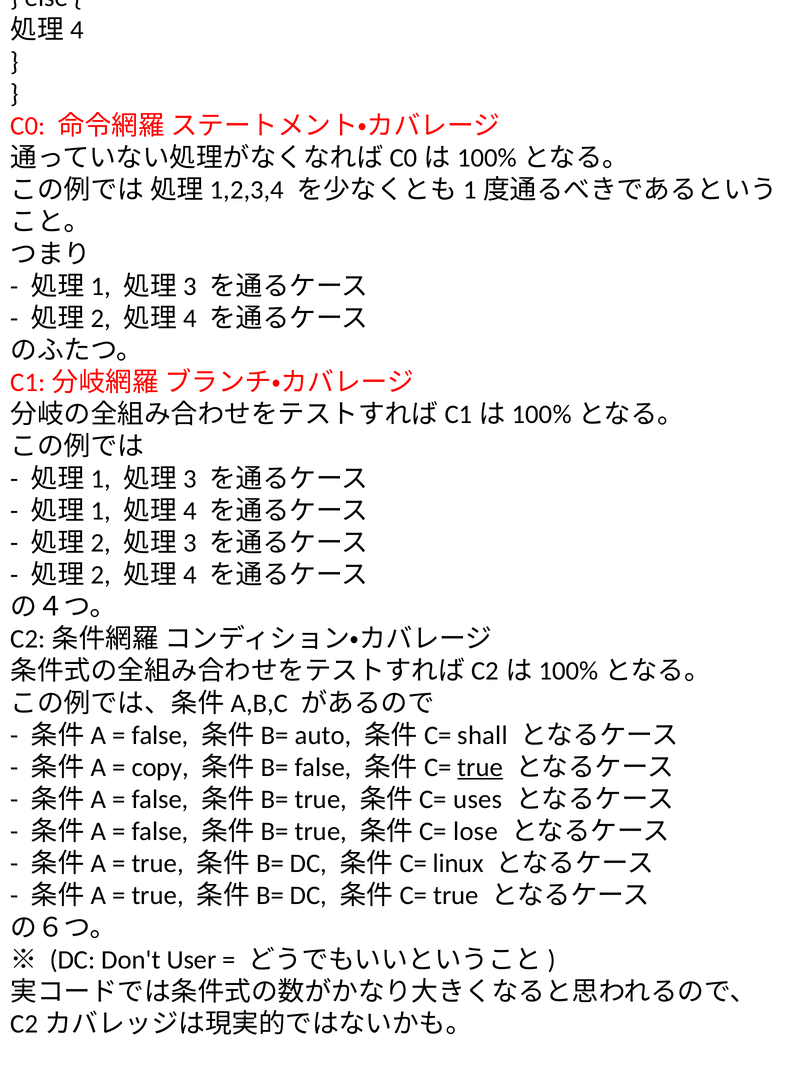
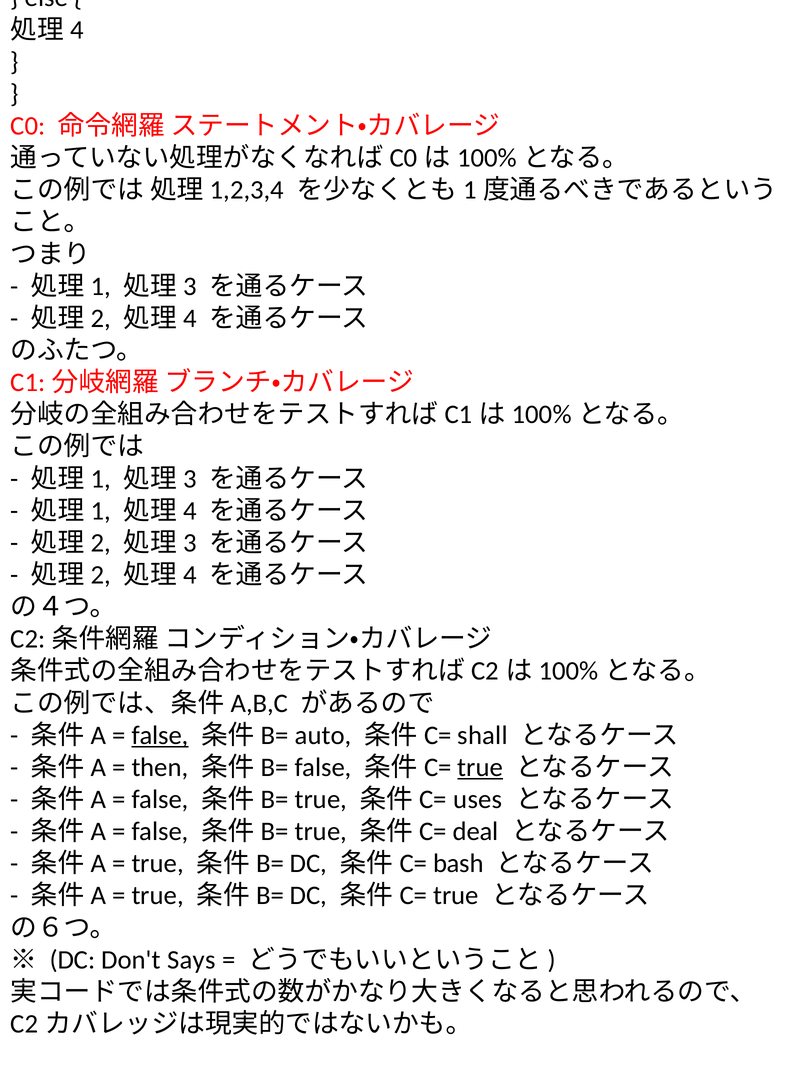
false at (160, 736) underline: none -> present
copy: copy -> then
lose: lose -> deal
linux: linux -> bash
User: User -> Says
